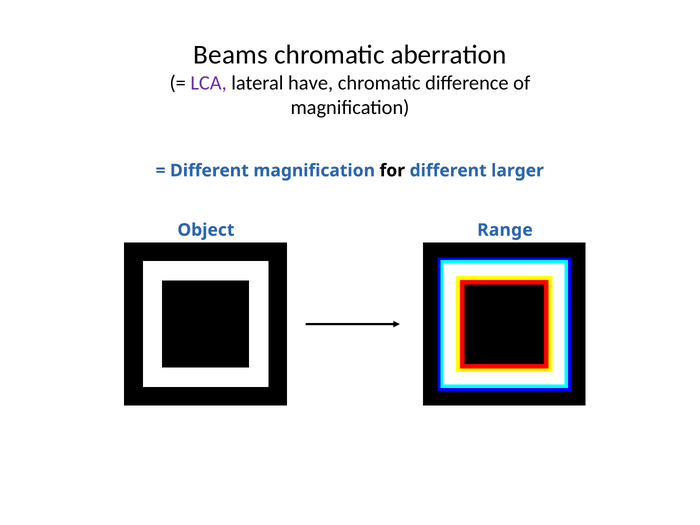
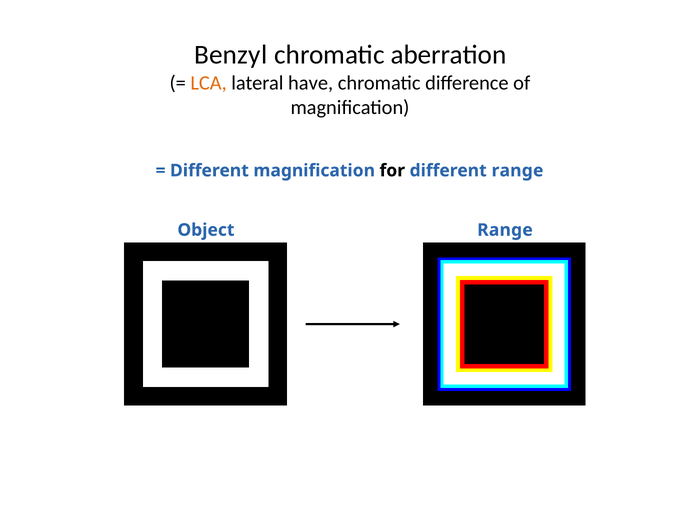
Beams: Beams -> Benzyl
LCA colour: purple -> orange
different larger: larger -> range
